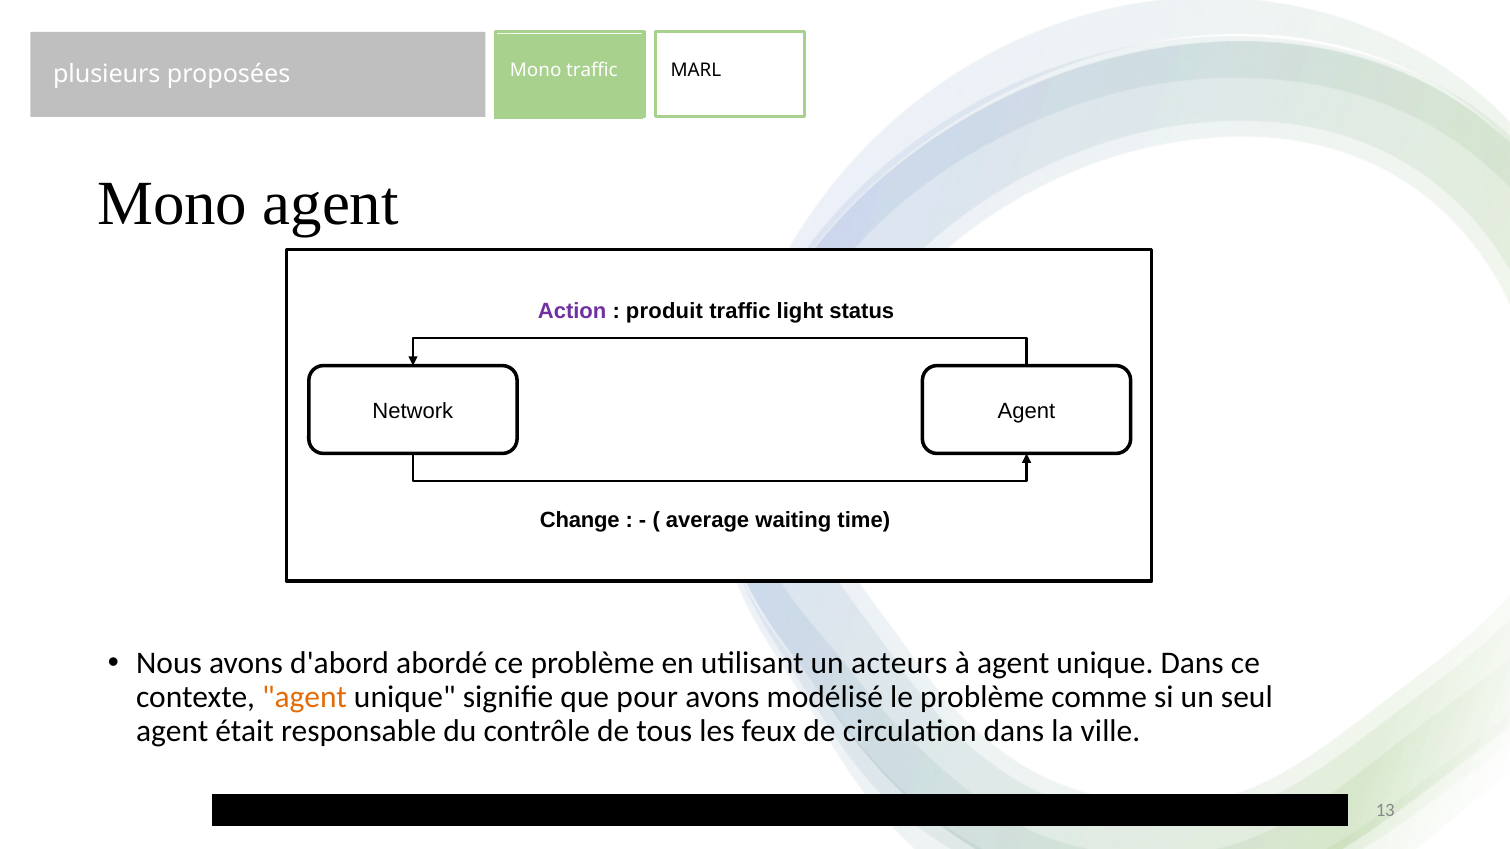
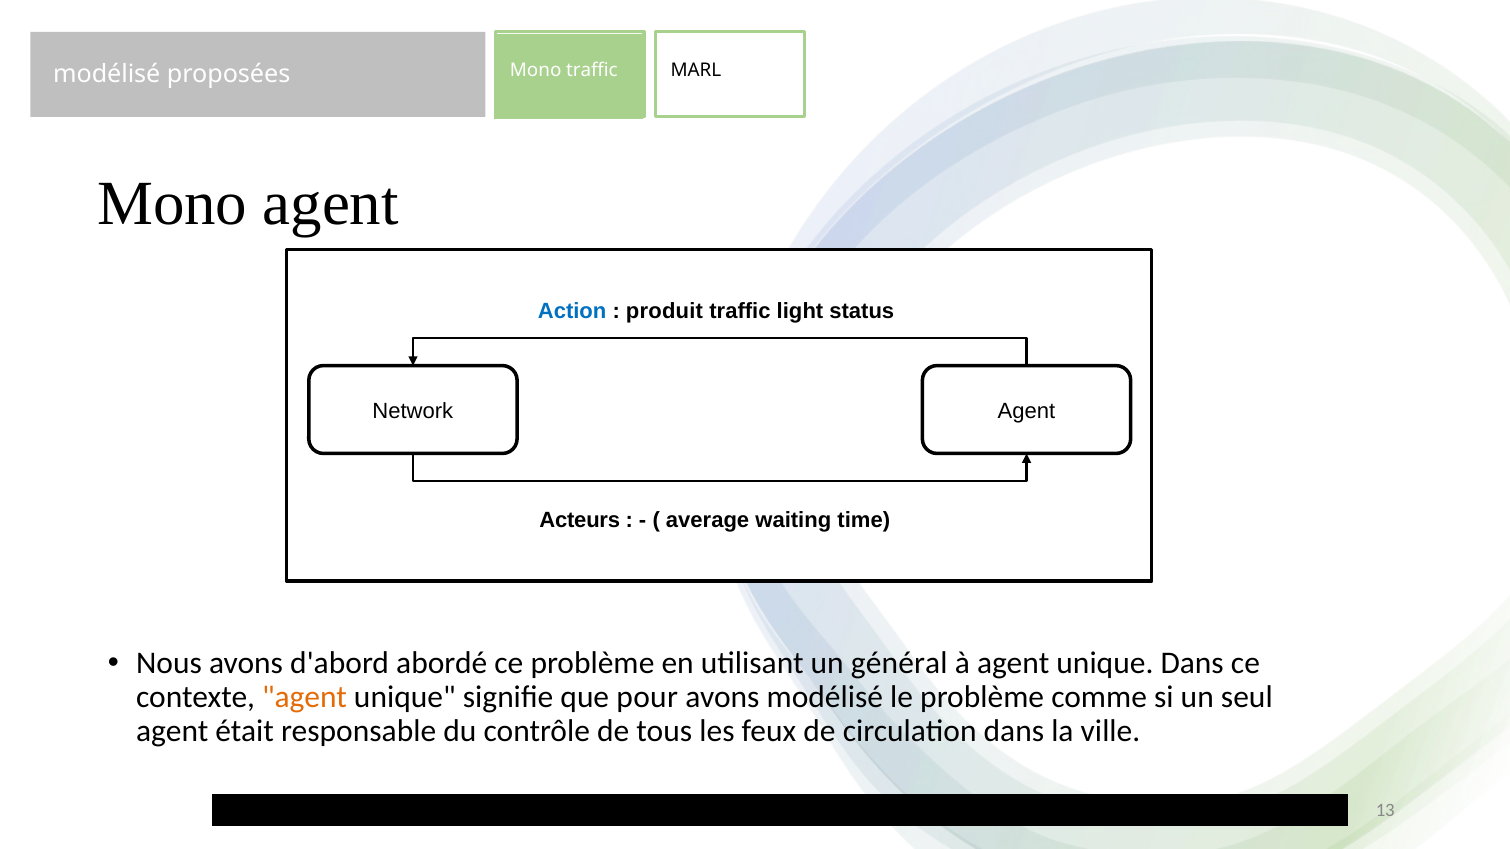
plusieurs at (107, 74): plusieurs -> modélisé
Action colour: purple -> blue
Change: Change -> Acteurs
acteurs: acteurs -> général
